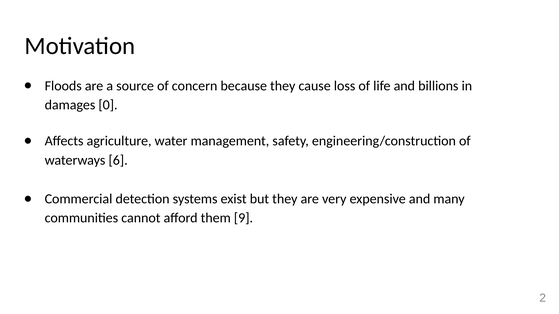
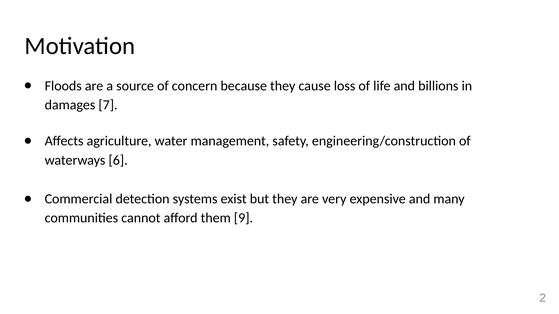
0: 0 -> 7
